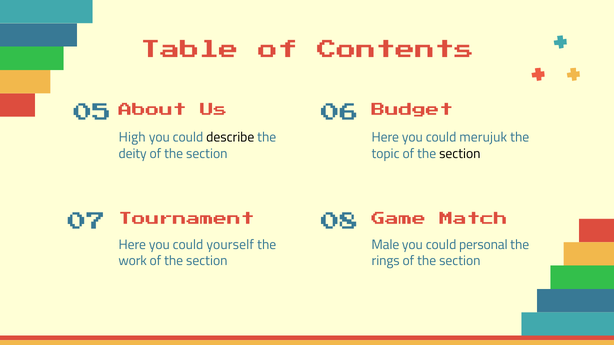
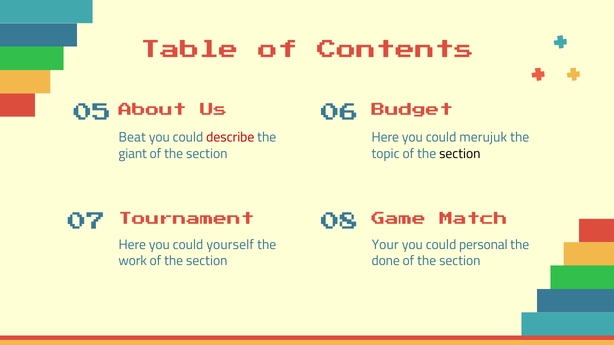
High: High -> Beat
describe colour: black -> red
deity: deity -> giant
Male: Male -> Your
rings: rings -> done
